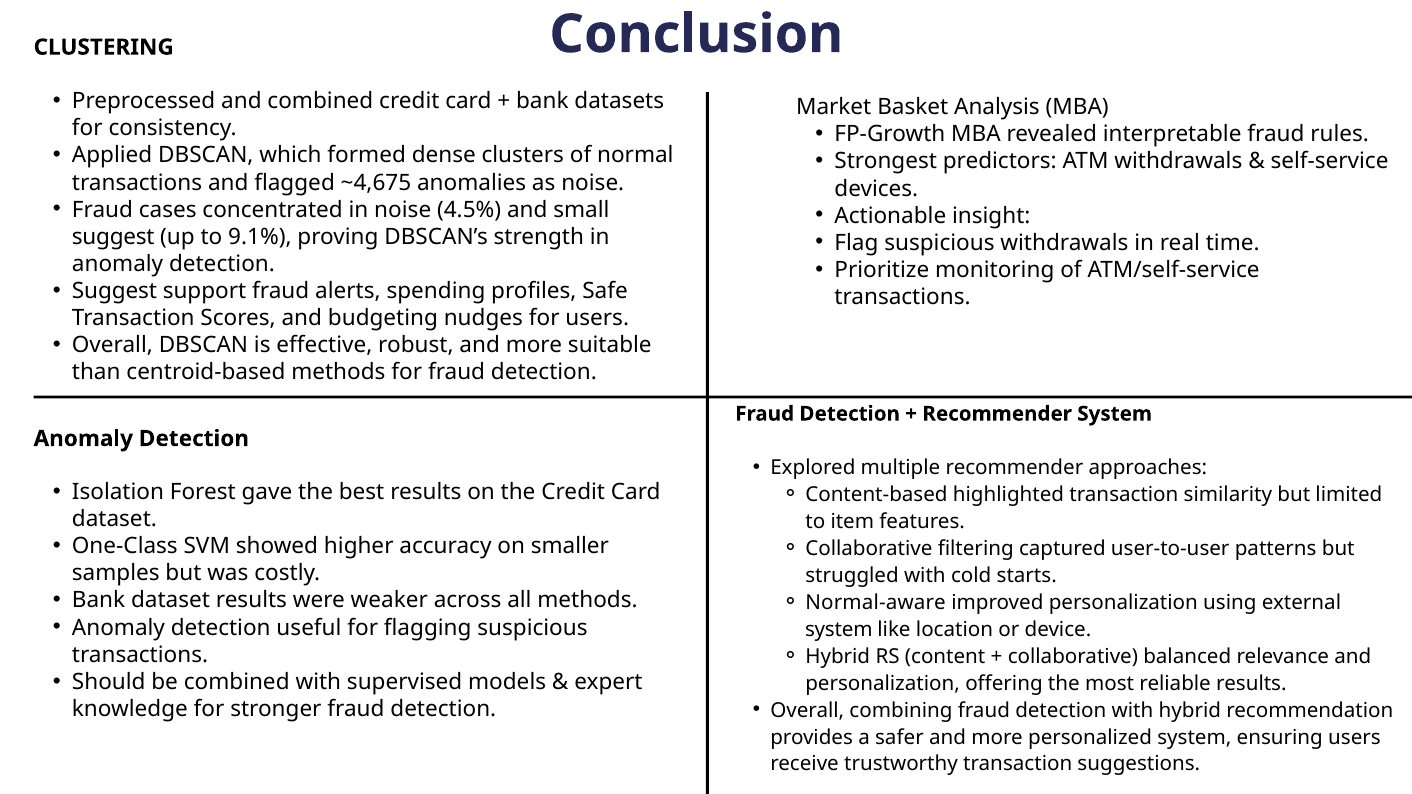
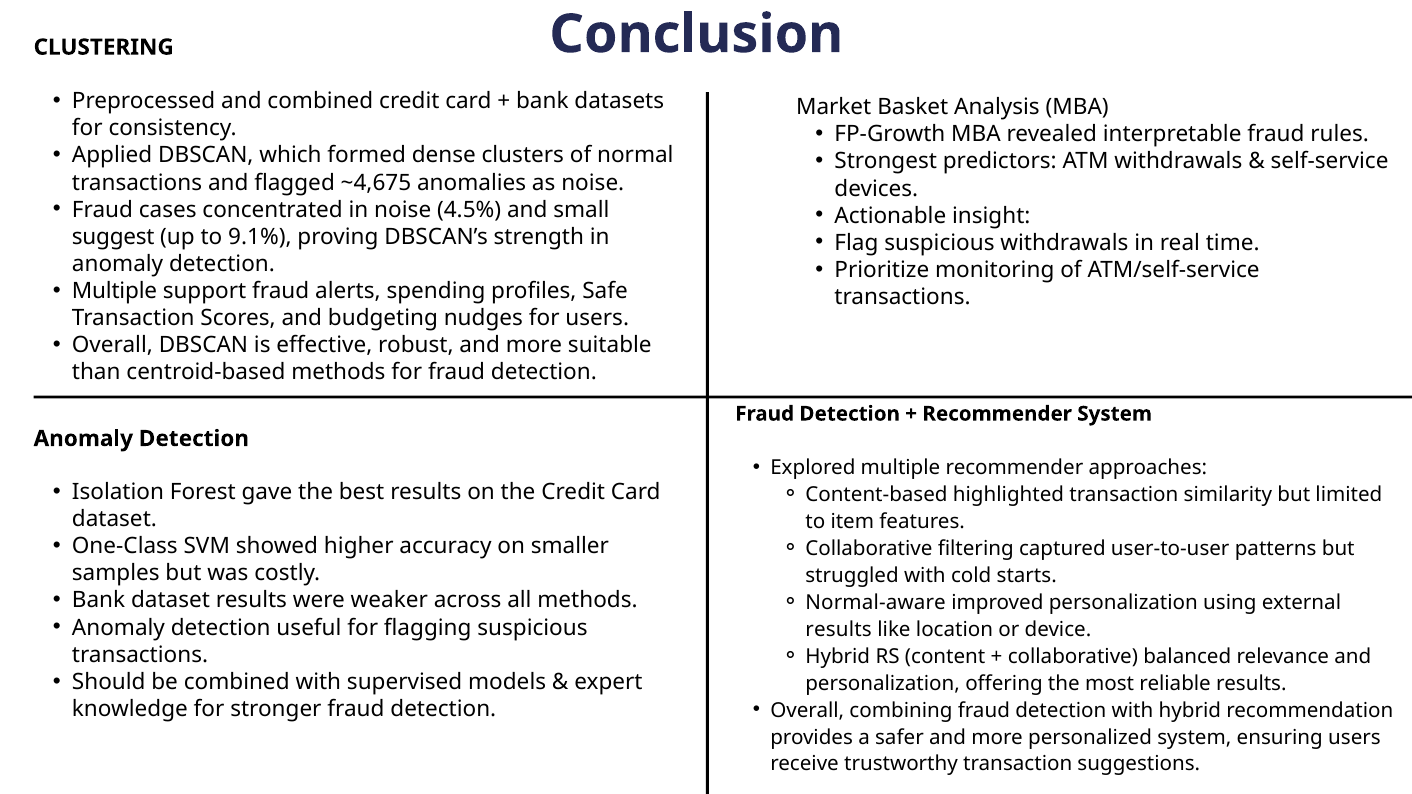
Suggest at (114, 291): Suggest -> Multiple
system at (839, 630): system -> results
